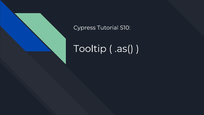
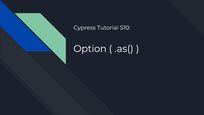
Tooltip: Tooltip -> Option
